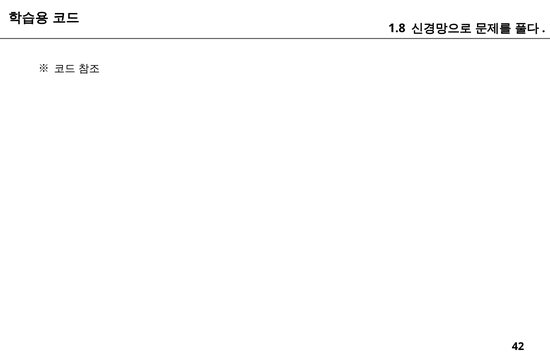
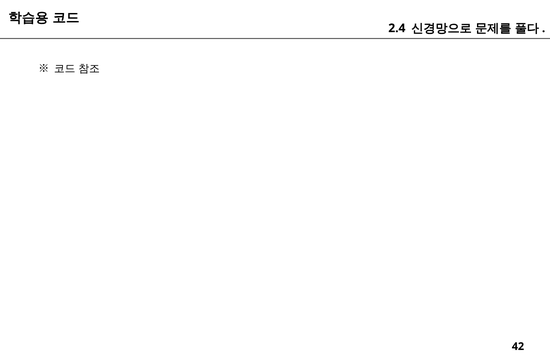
1.8: 1.8 -> 2.4
